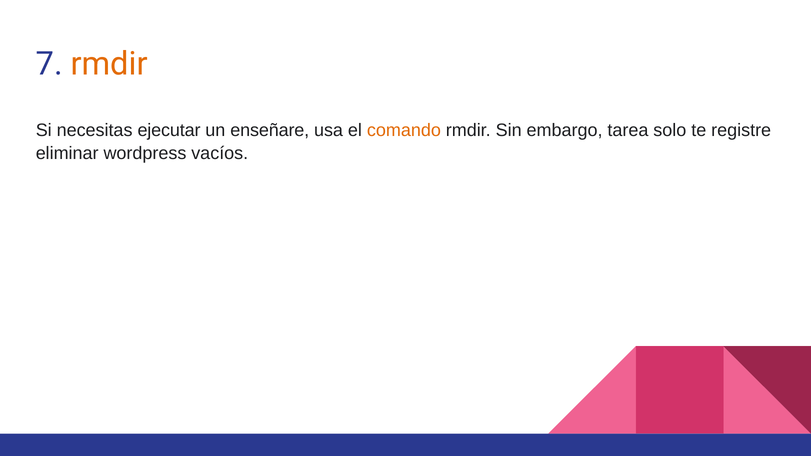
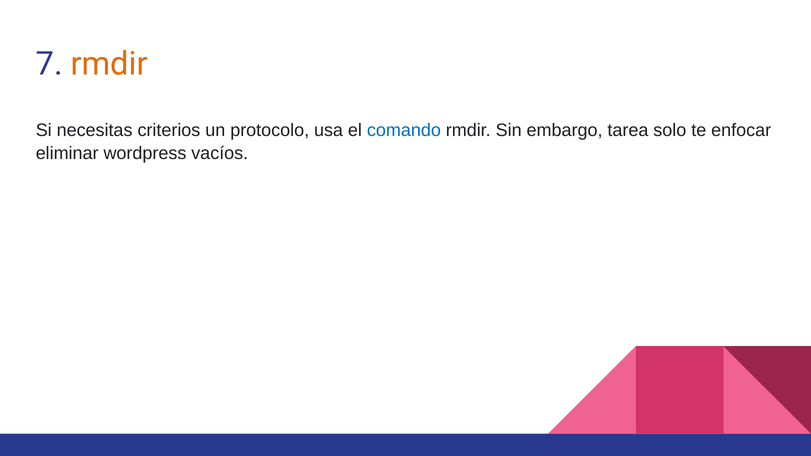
ejecutar: ejecutar -> criterios
enseñare: enseñare -> protocolo
comando colour: orange -> blue
registre: registre -> enfocar
